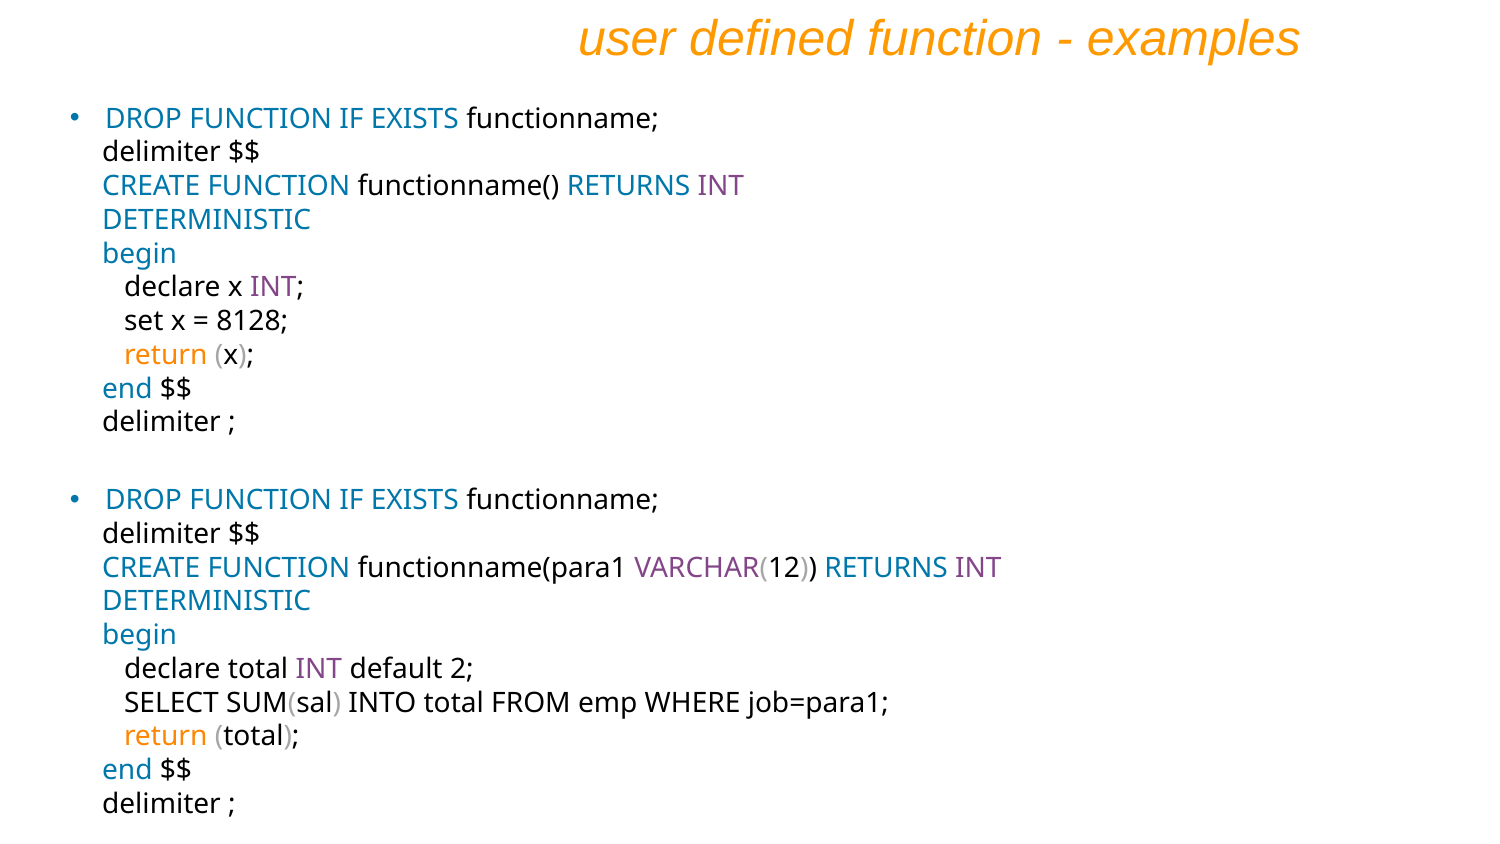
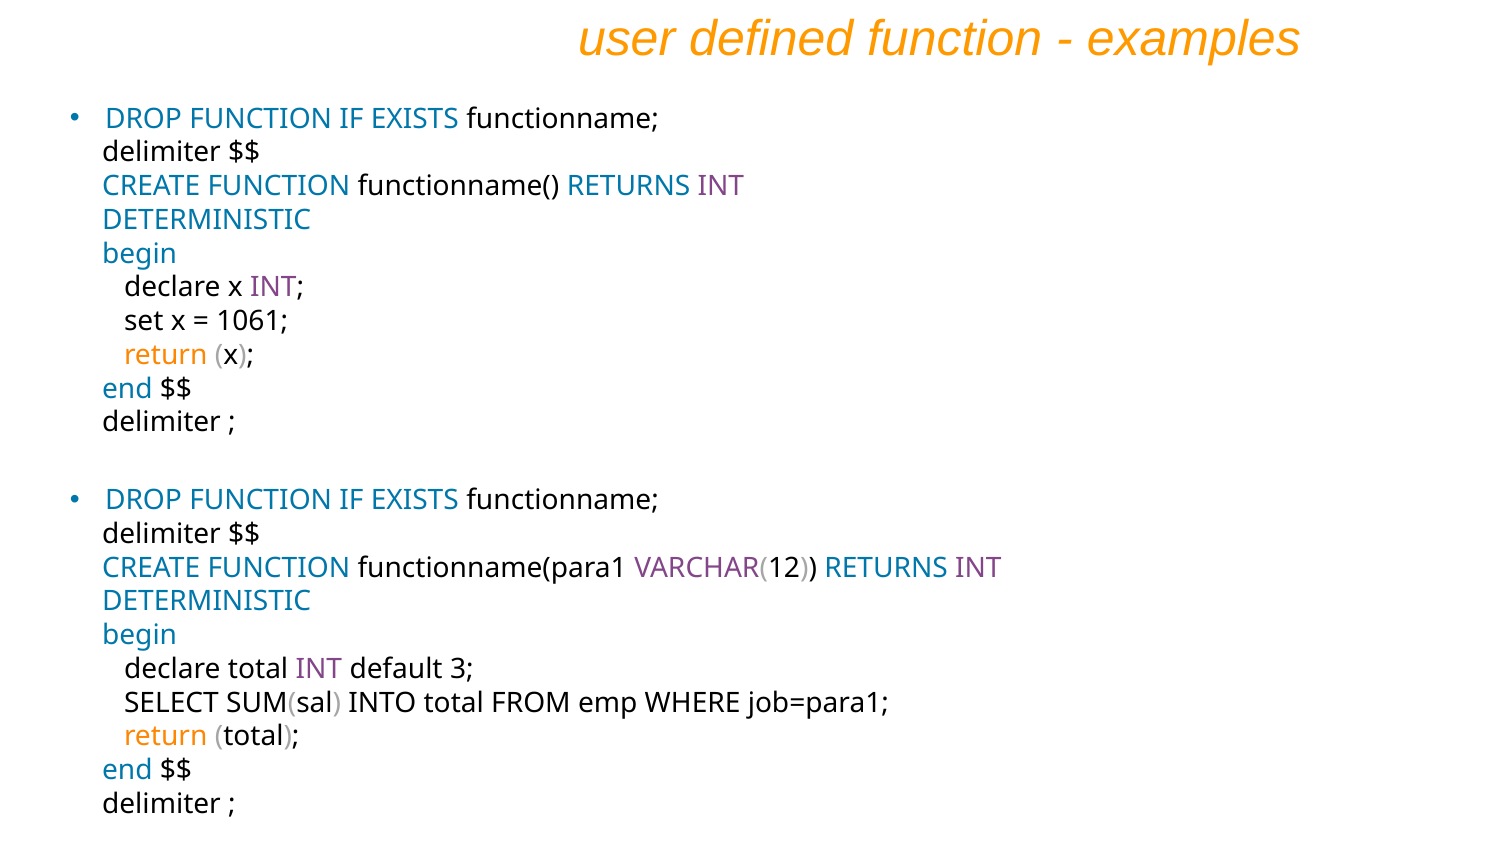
8128: 8128 -> 1061
2: 2 -> 3
